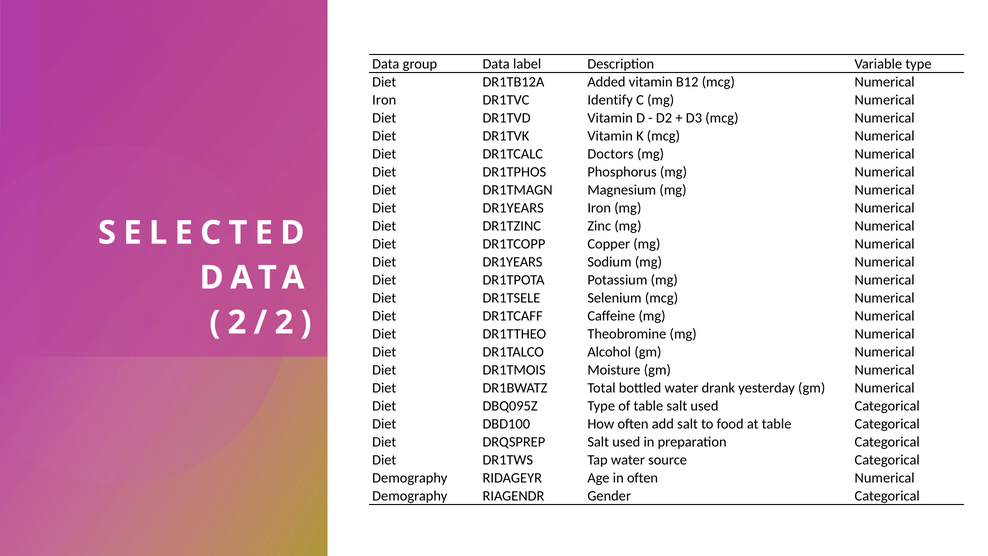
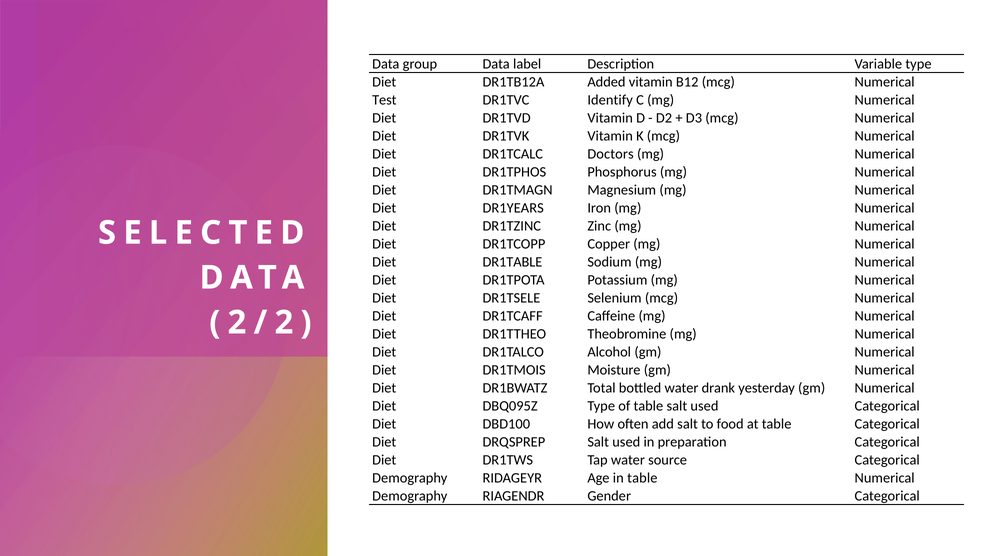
Iron at (384, 100): Iron -> Test
DR1YEARS at (512, 262): DR1YEARS -> DR1TABLE
in often: often -> table
